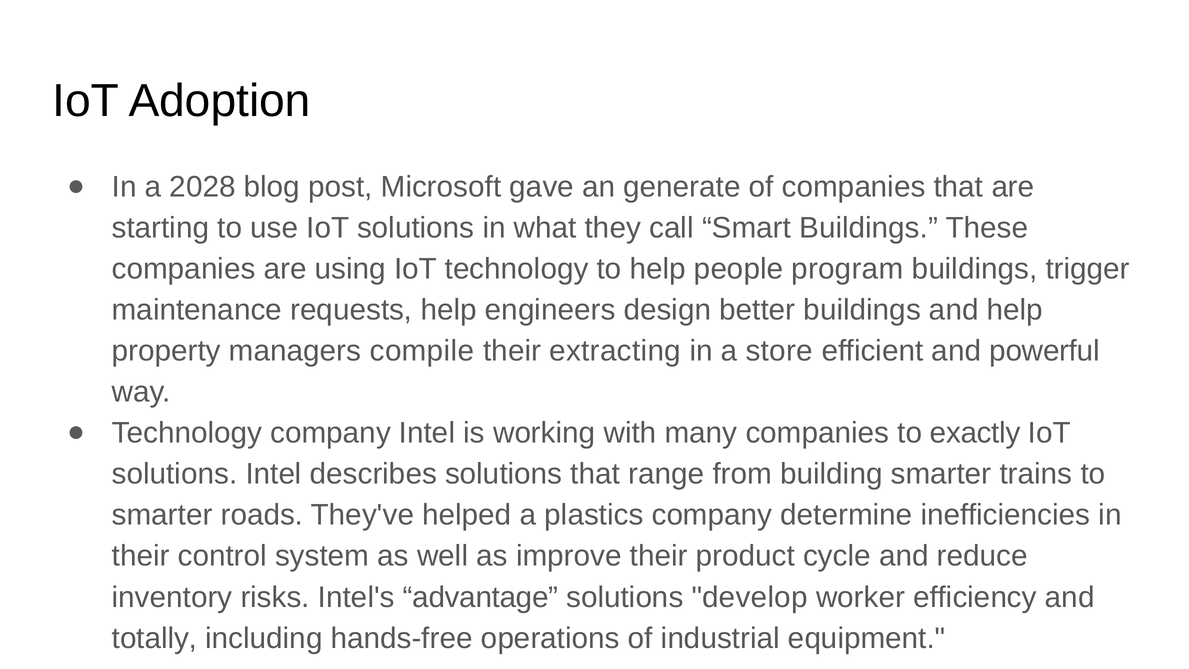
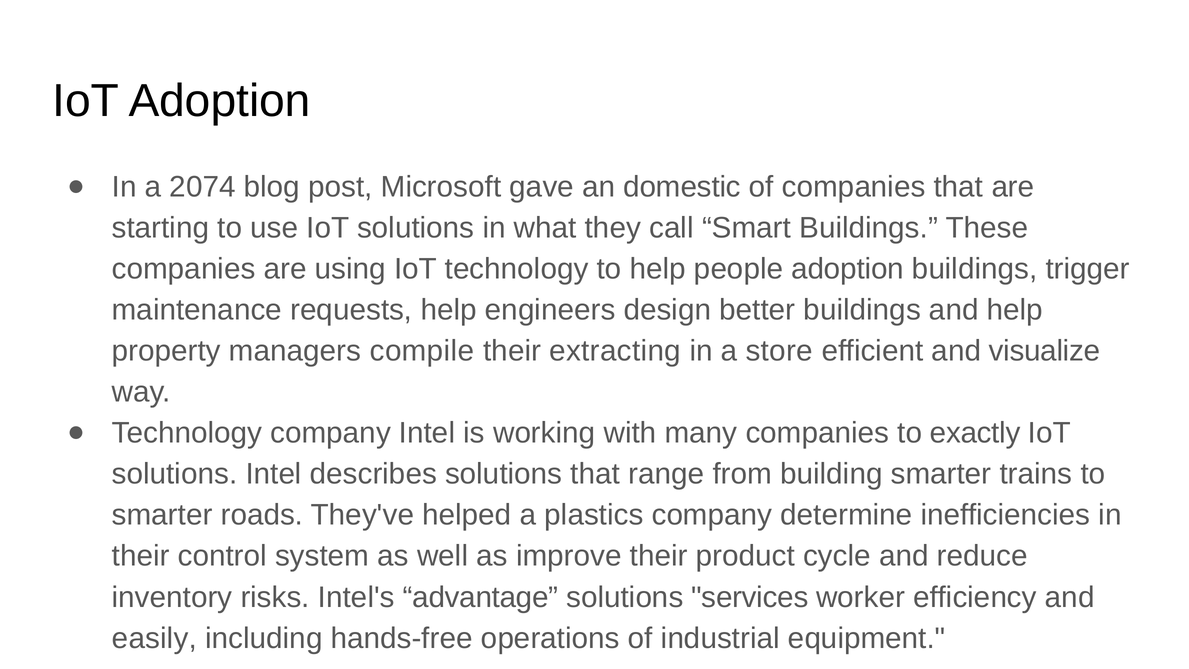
2028: 2028 -> 2074
generate: generate -> domestic
people program: program -> adoption
powerful: powerful -> visualize
develop: develop -> services
totally: totally -> easily
